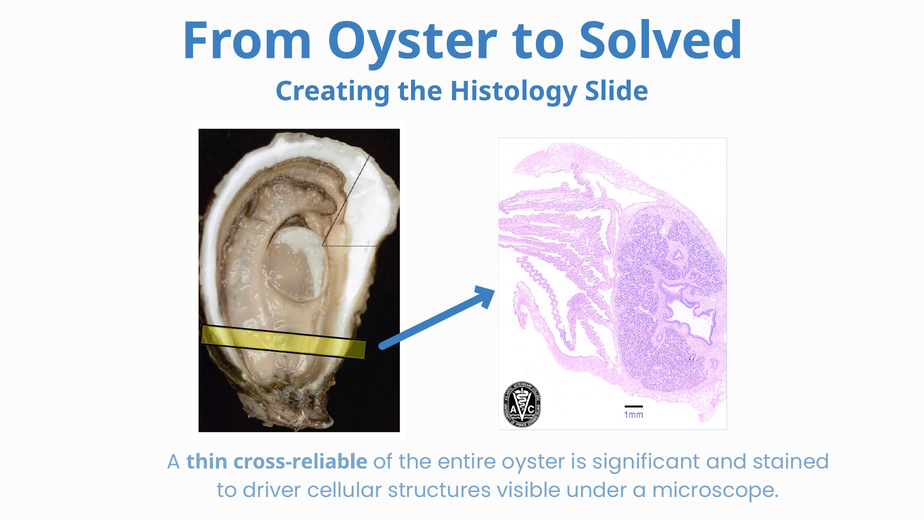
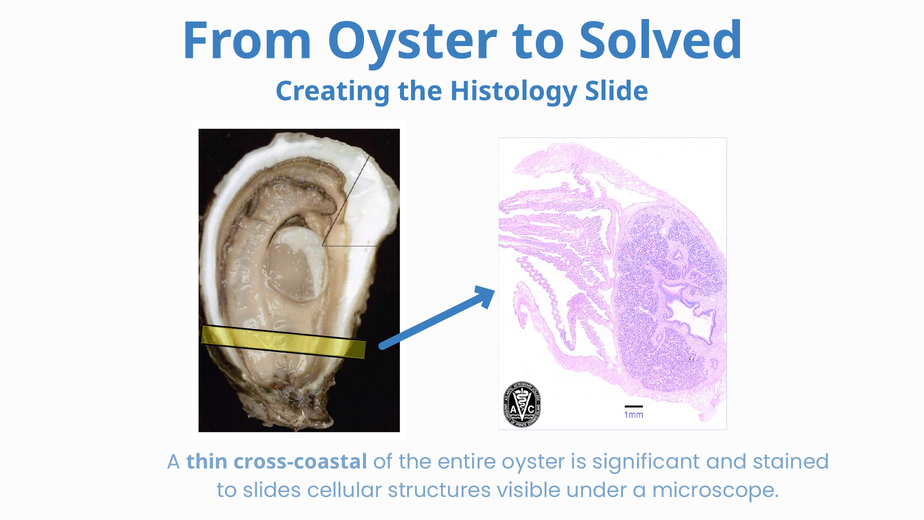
cross-reliable: cross-reliable -> cross-coastal
driver: driver -> slides
